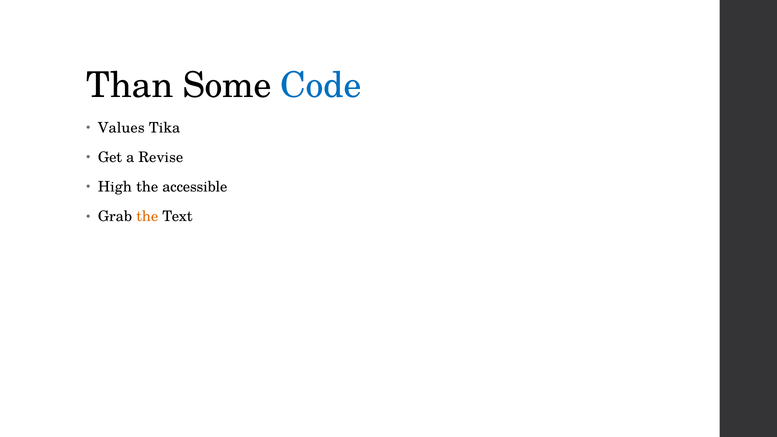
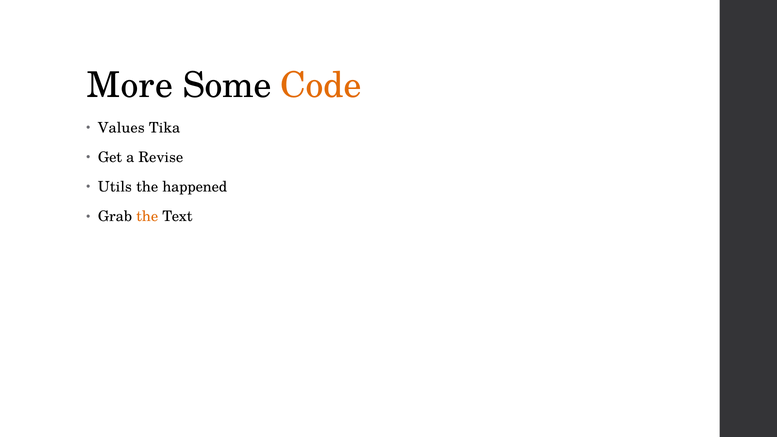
Than: Than -> More
Code colour: blue -> orange
High: High -> Utils
accessible: accessible -> happened
